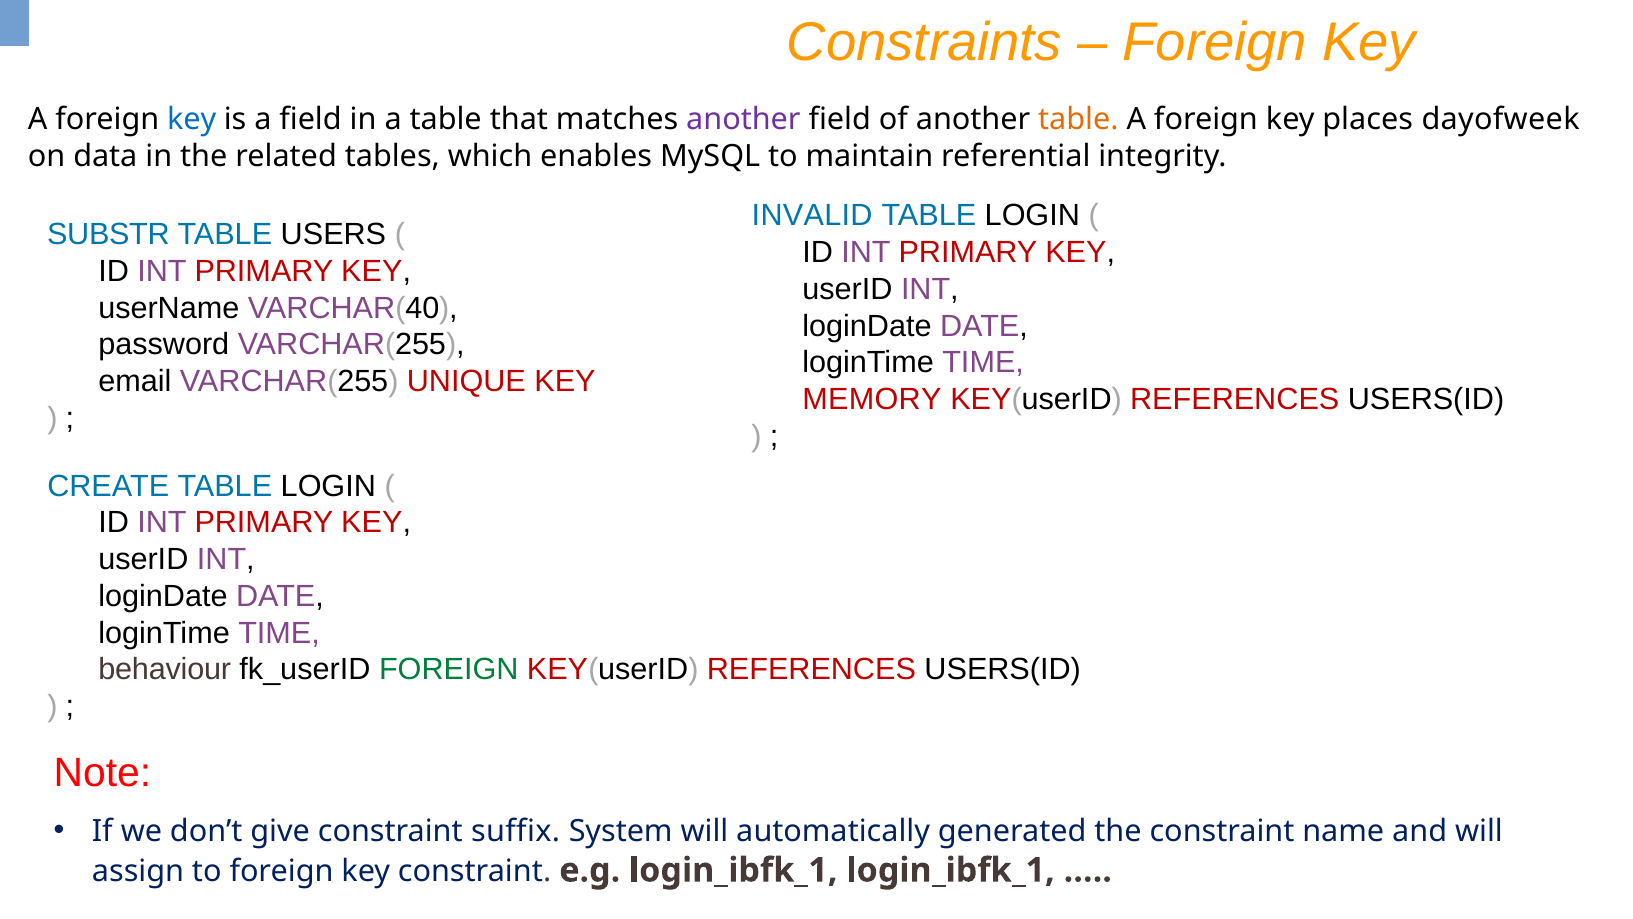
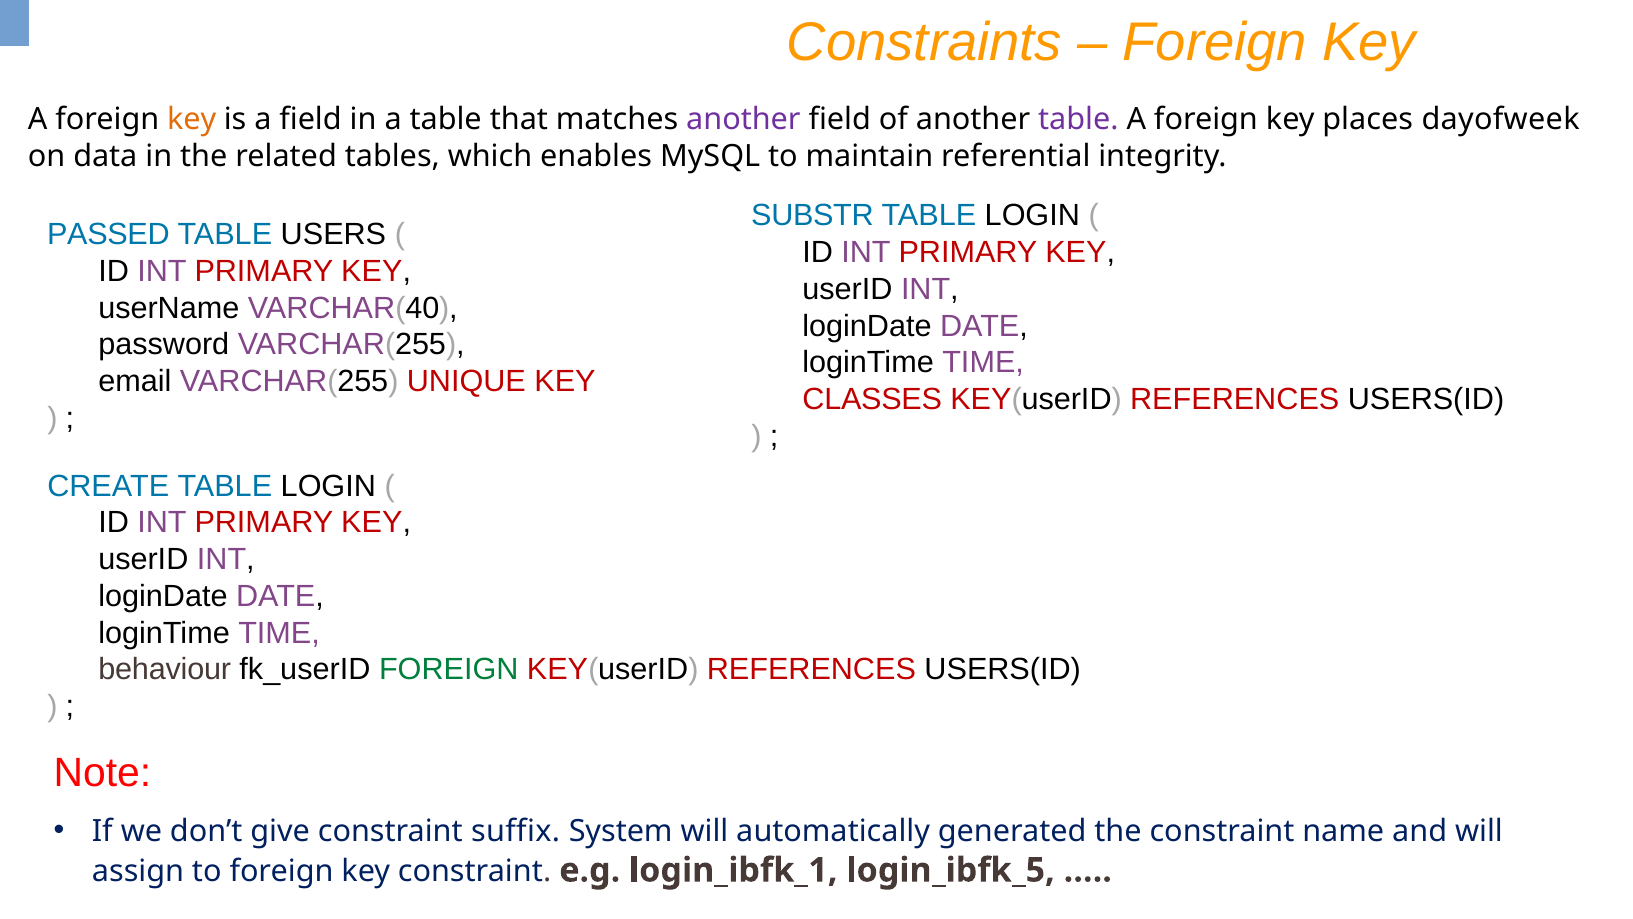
key at (192, 119) colour: blue -> orange
table at (1078, 119) colour: orange -> purple
INVALID: INVALID -> SUBSTR
SUBSTR: SUBSTR -> PASSED
MEMORY: MEMORY -> CLASSES
login_ibfk_1 login_ibfk_1: login_ibfk_1 -> login_ibfk_5
